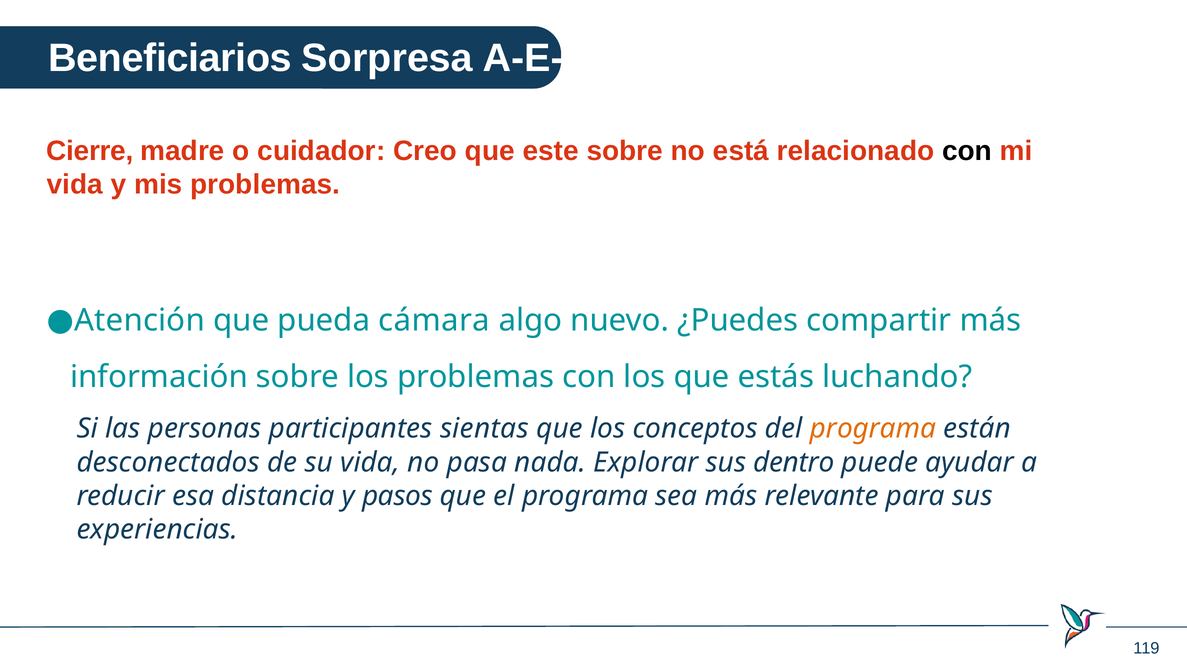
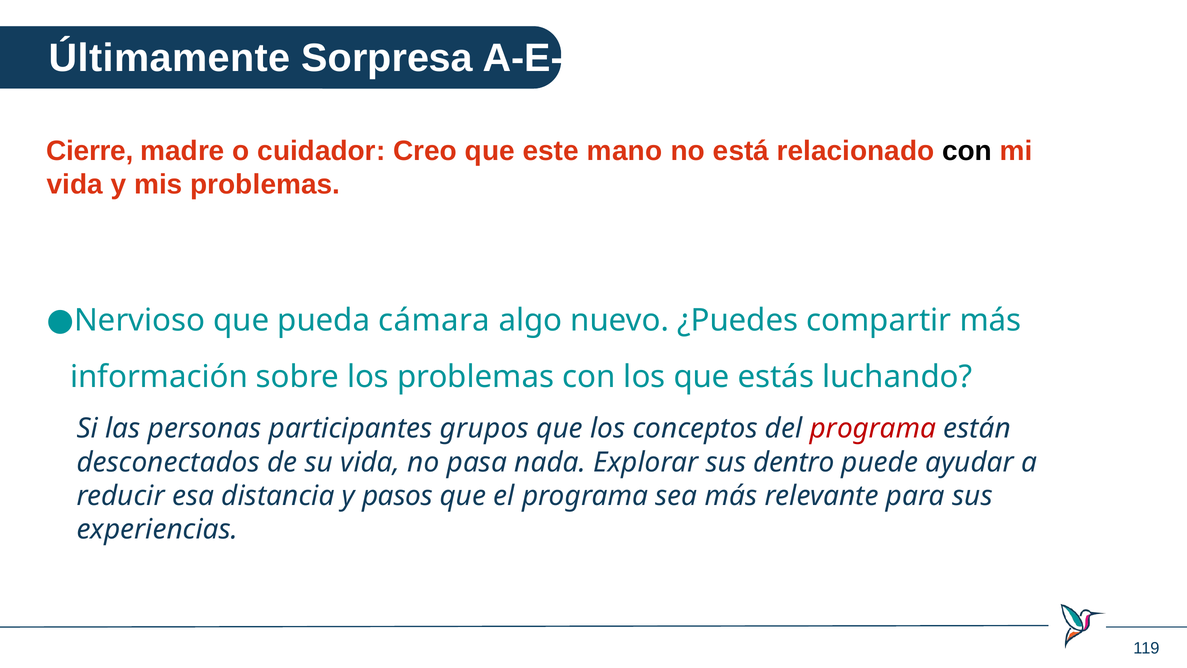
Beneficiarios: Beneficiarios -> Últimamente
este sobre: sobre -> mano
Atención: Atención -> Nervioso
sientas: sientas -> grupos
programa at (873, 428) colour: orange -> red
